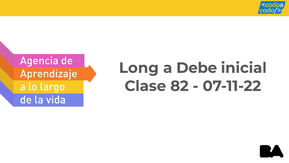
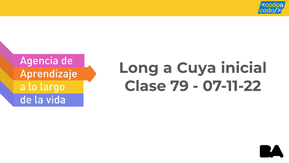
Debe: Debe -> Cuya
82: 82 -> 79
